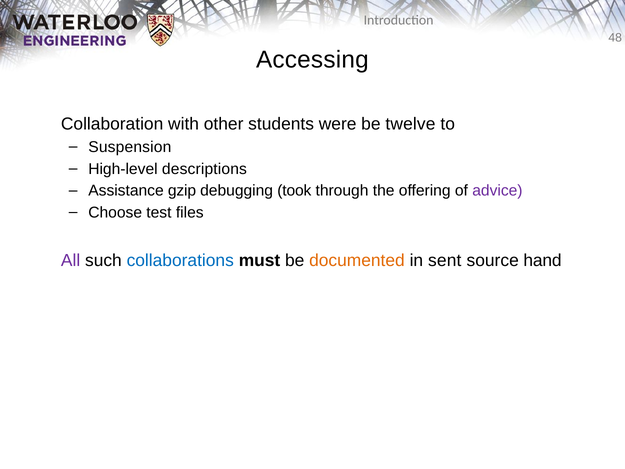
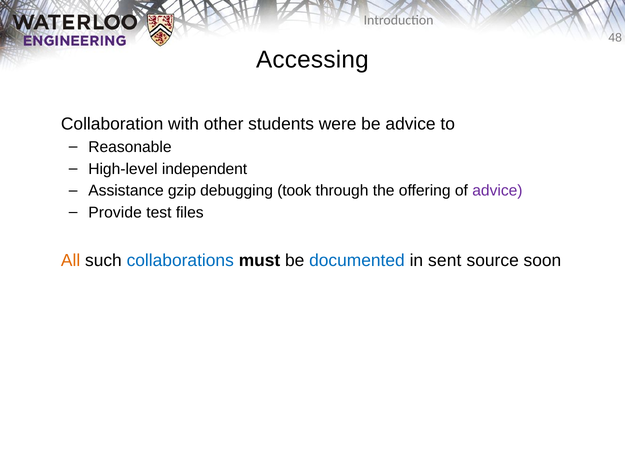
be twelve: twelve -> advice
Suspension: Suspension -> Reasonable
descriptions: descriptions -> independent
Choose: Choose -> Provide
All colour: purple -> orange
documented colour: orange -> blue
hand: hand -> soon
